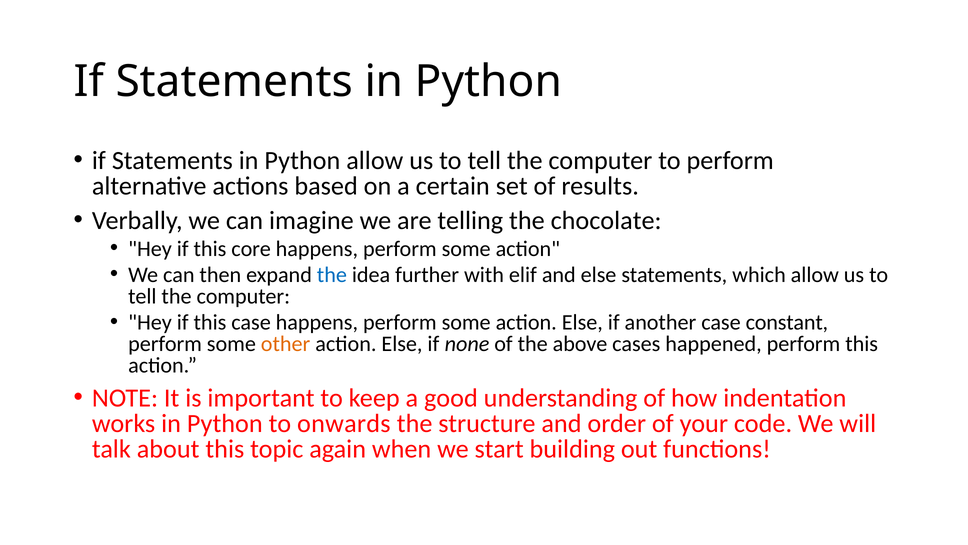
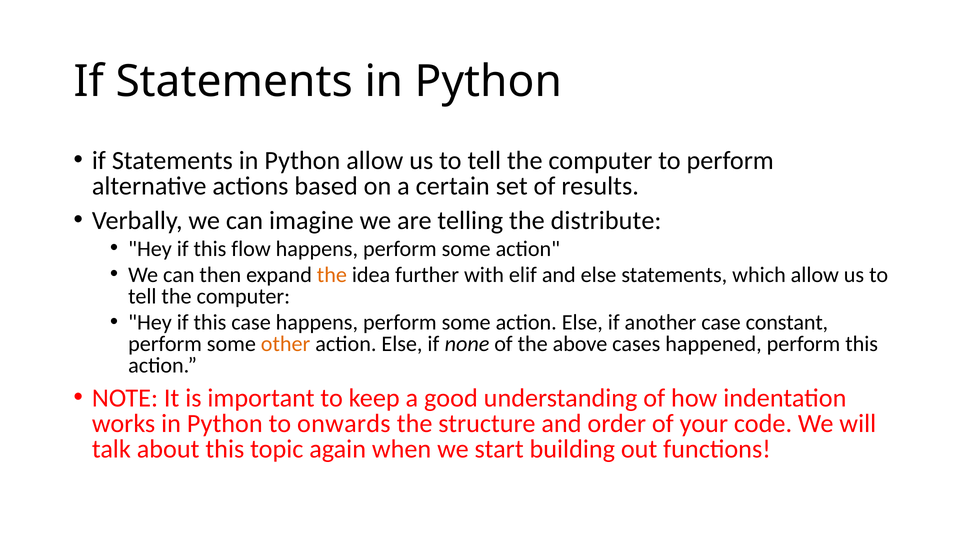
chocolate: chocolate -> distribute
core: core -> flow
the at (332, 275) colour: blue -> orange
